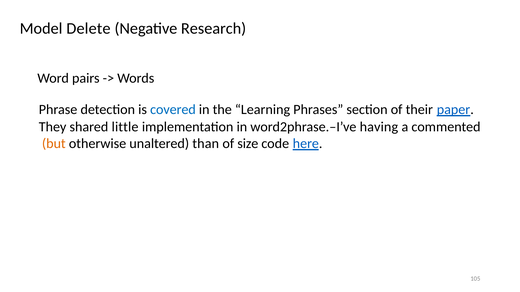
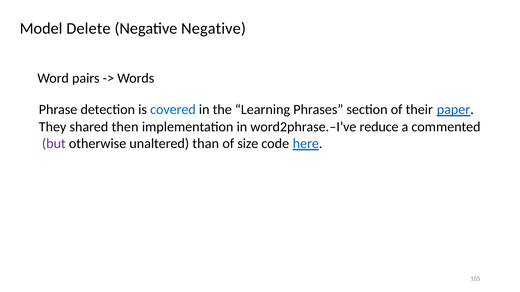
Negative Research: Research -> Negative
little: little -> then
having: having -> reduce
but colour: orange -> purple
